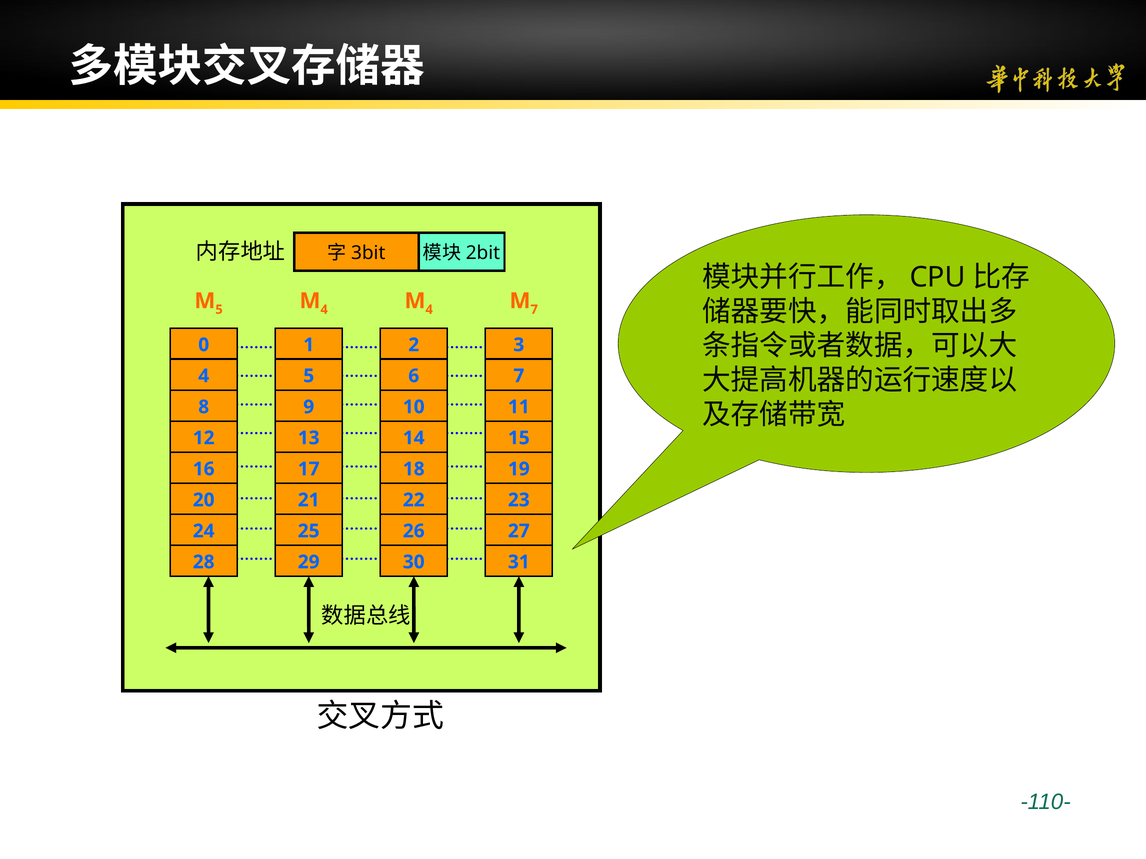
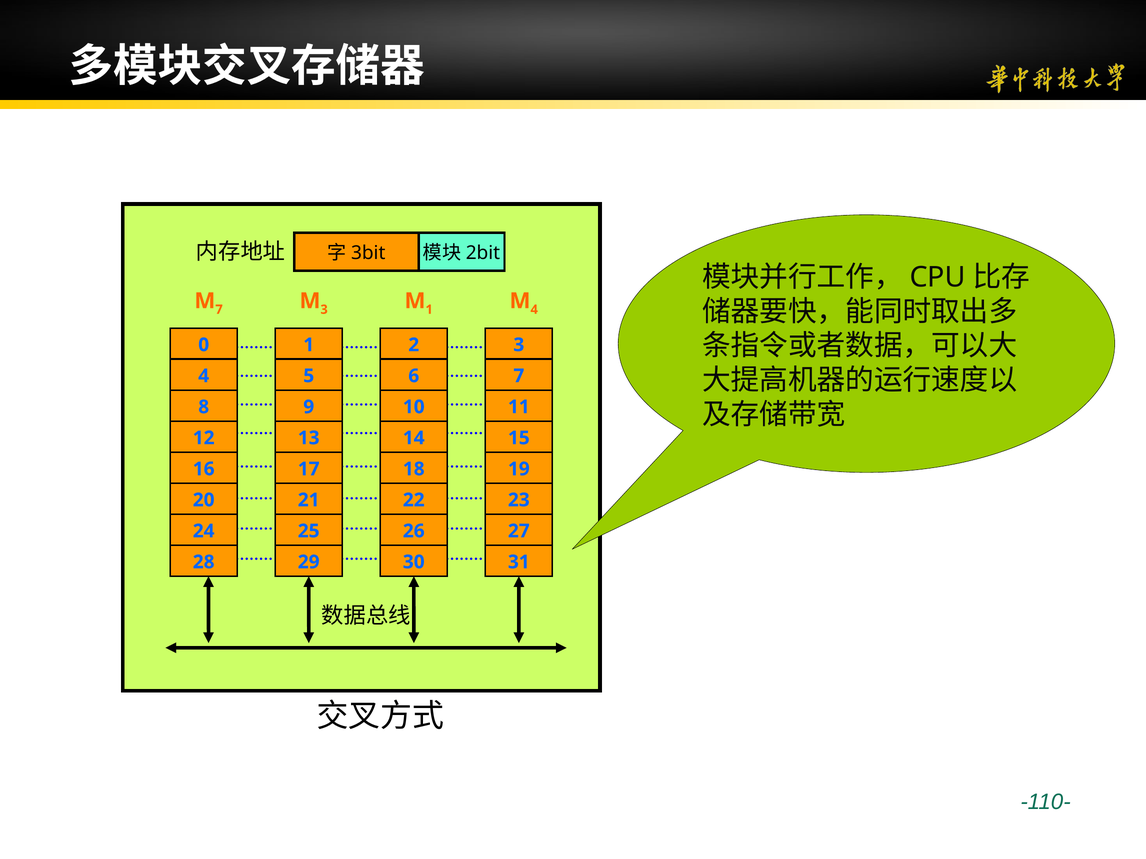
5 at (219, 310): 5 -> 7
4 at (324, 310): 4 -> 3
4 at (429, 310): 4 -> 1
7 at (534, 310): 7 -> 4
